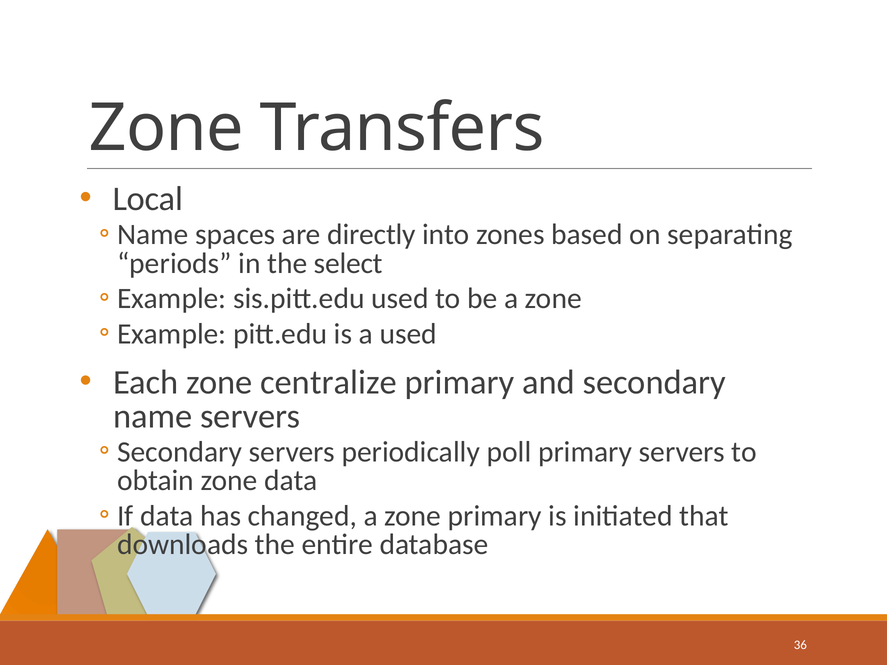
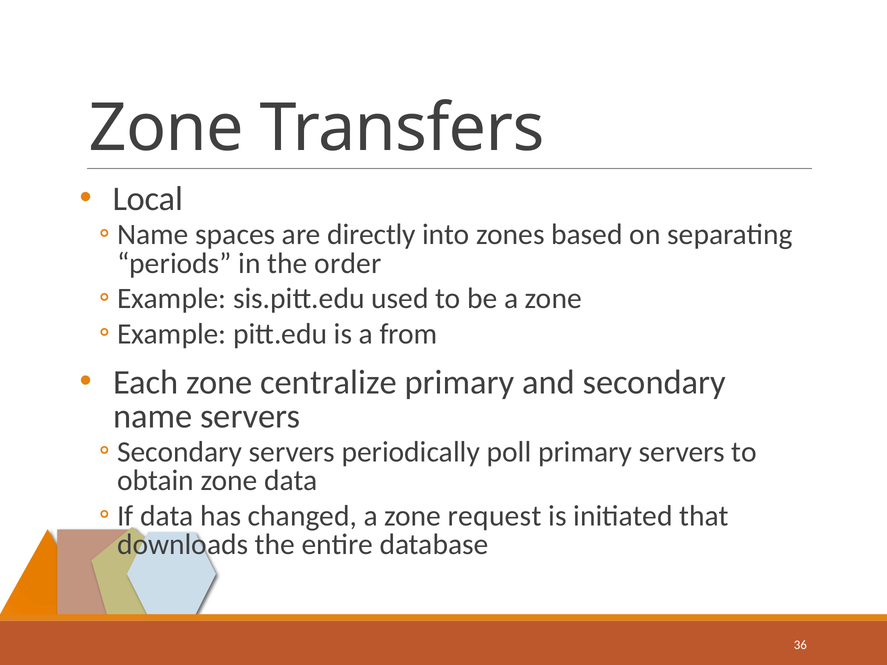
select: select -> order
a used: used -> from
zone primary: primary -> request
